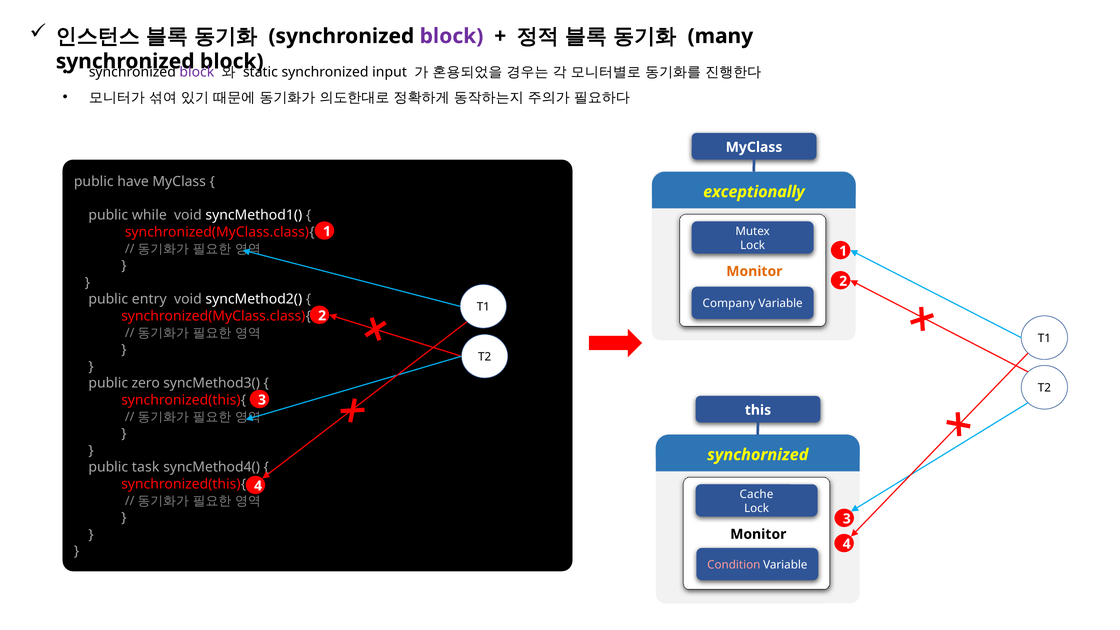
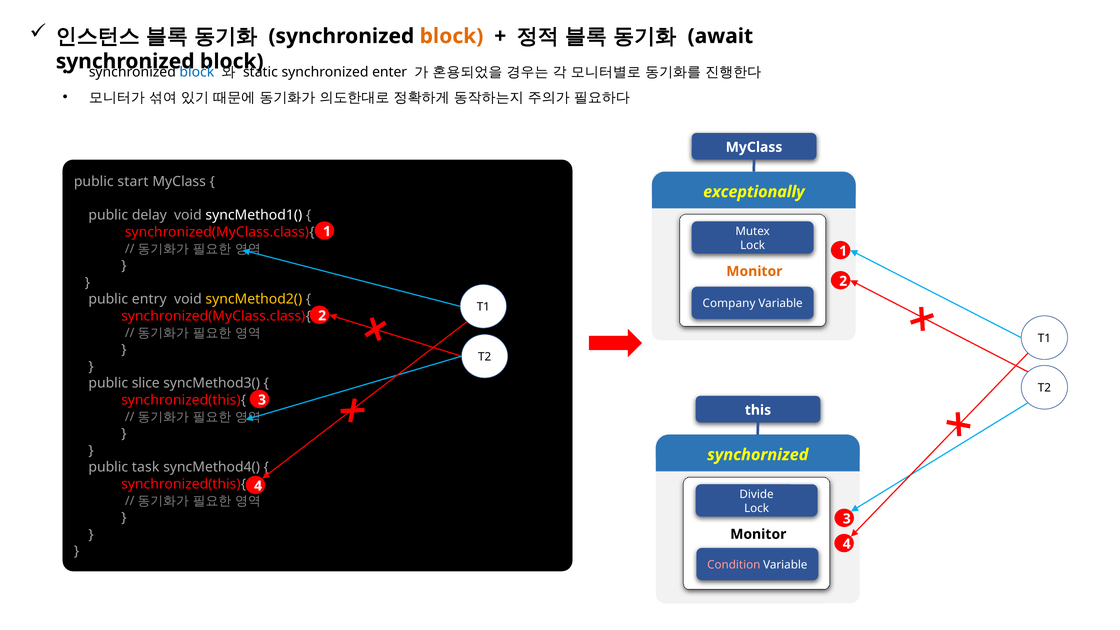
block at (452, 36) colour: purple -> orange
many: many -> await
block at (197, 72) colour: purple -> blue
input: input -> enter
have: have -> start
while: while -> delay
syncMethod2( colour: white -> yellow
zero: zero -> slice
Cache: Cache -> Divide
